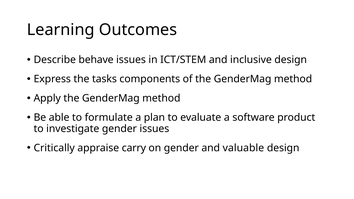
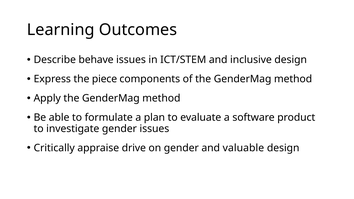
tasks: tasks -> piece
carry: carry -> drive
